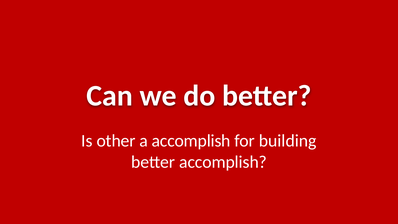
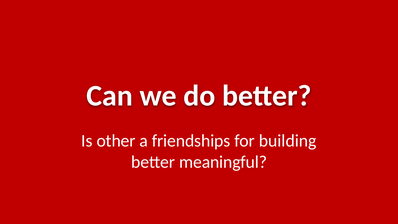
a accomplish: accomplish -> friendships
better accomplish: accomplish -> meaningful
